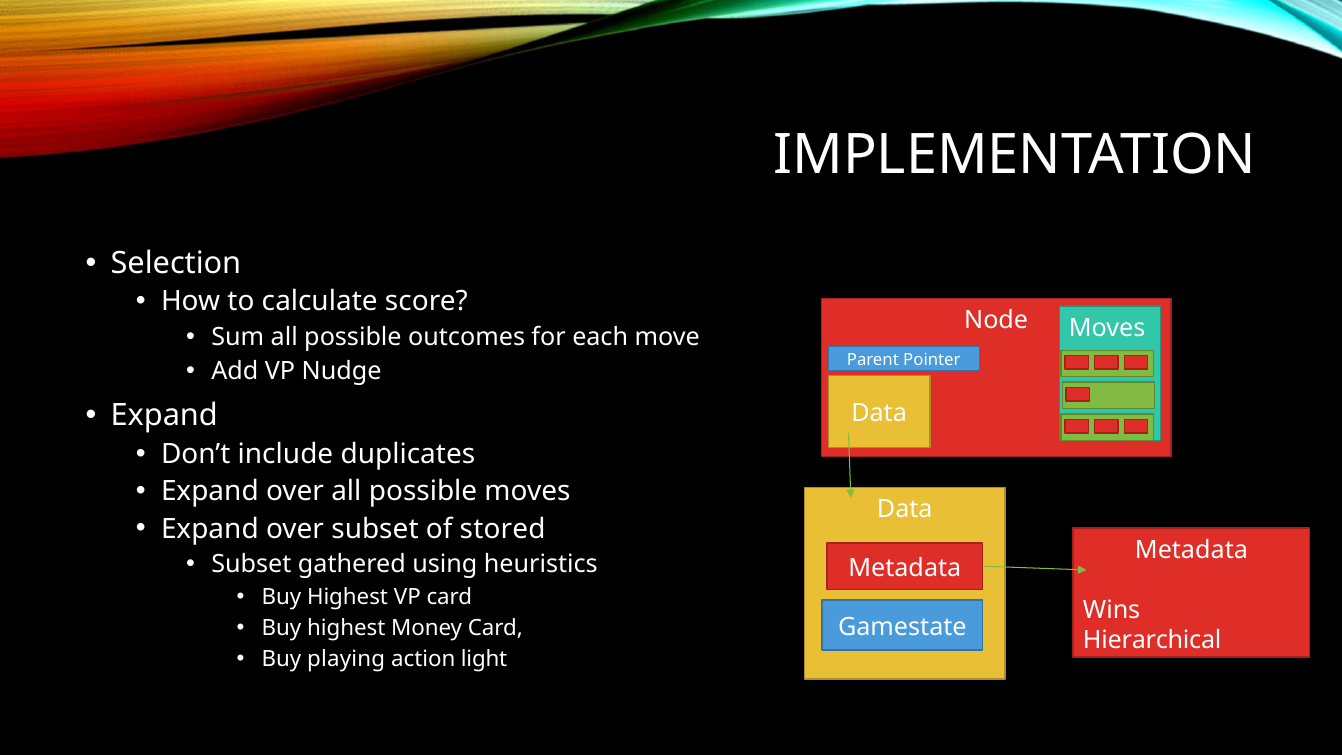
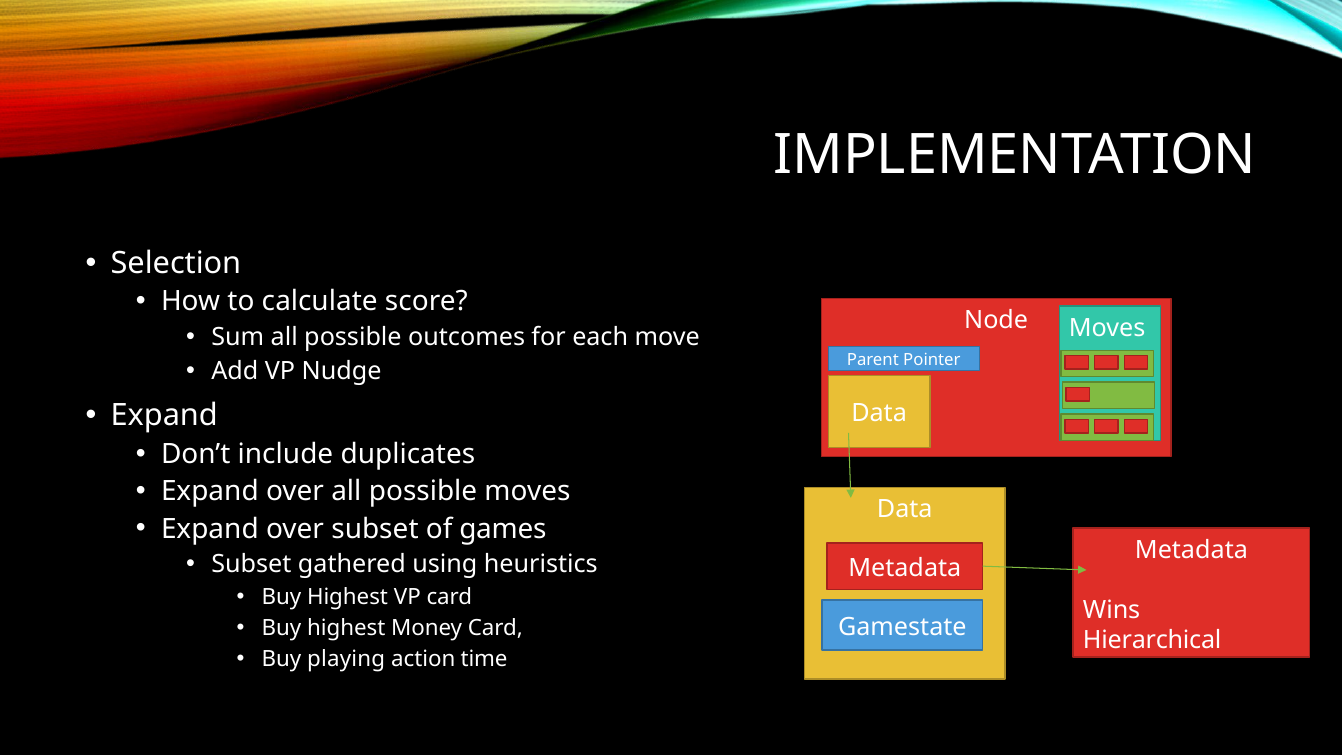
stored: stored -> games
light: light -> time
